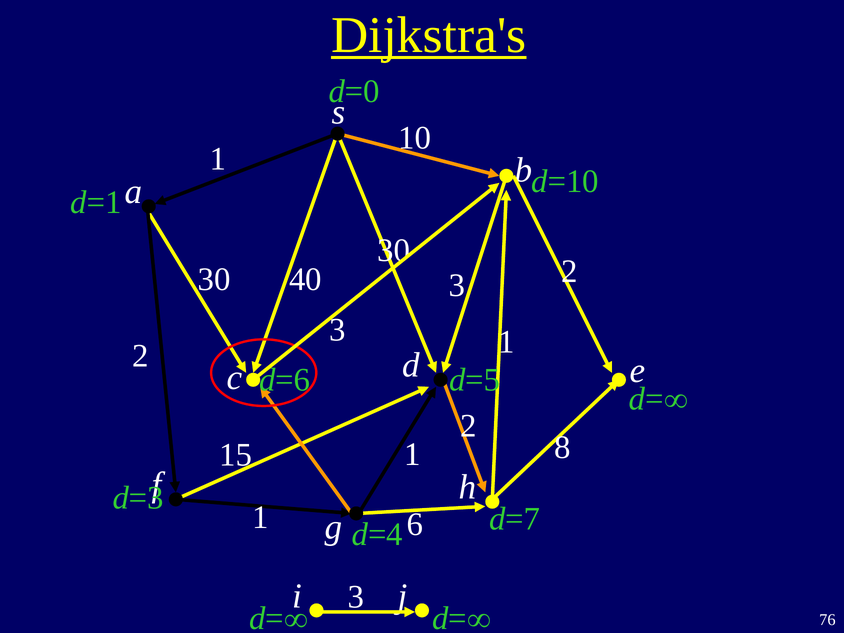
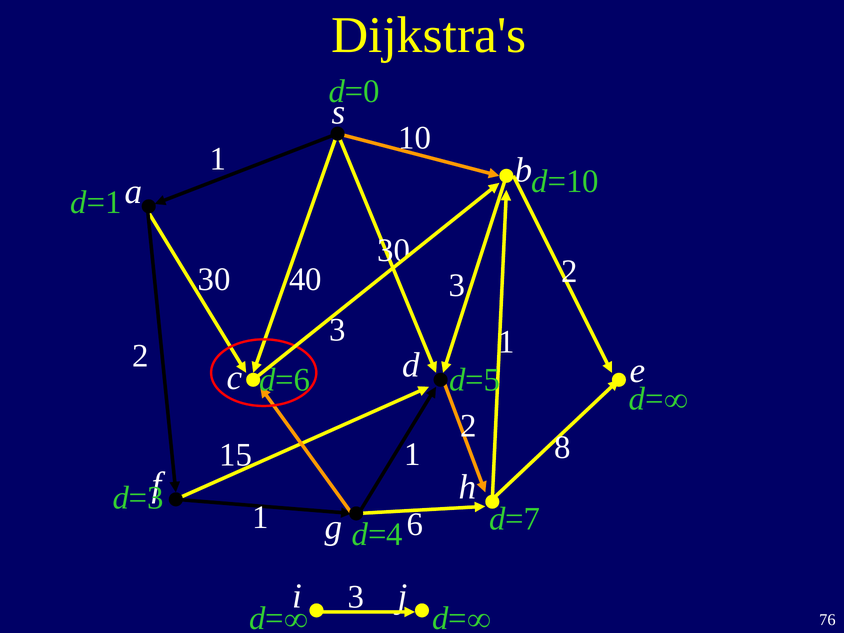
Dijkstra's underline: present -> none
